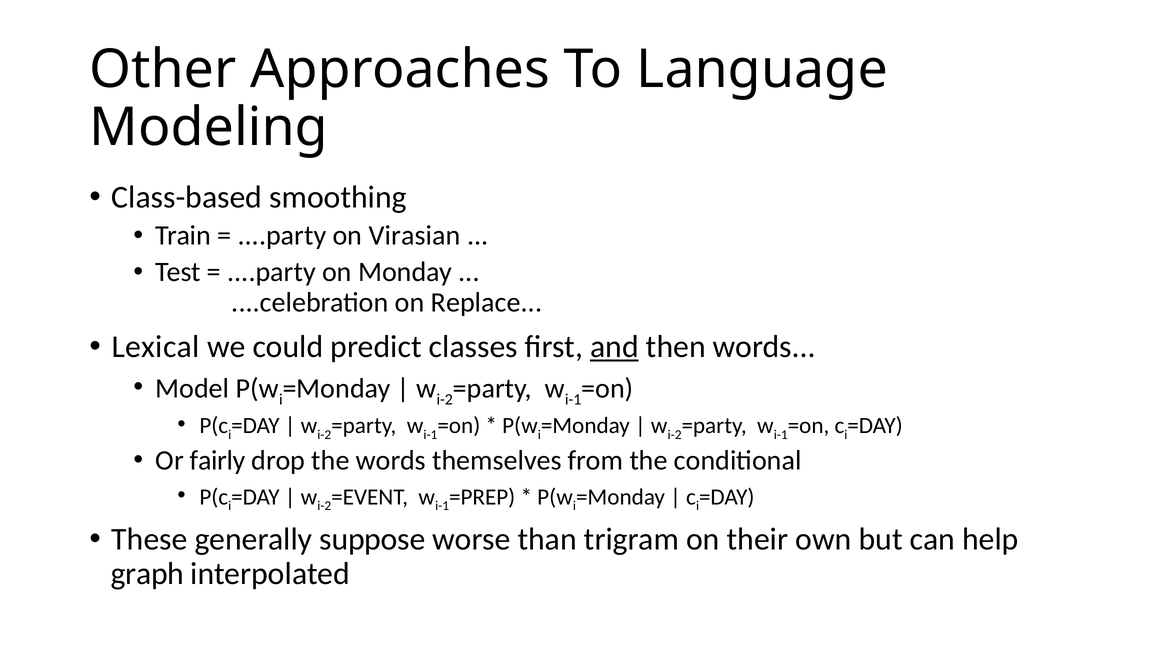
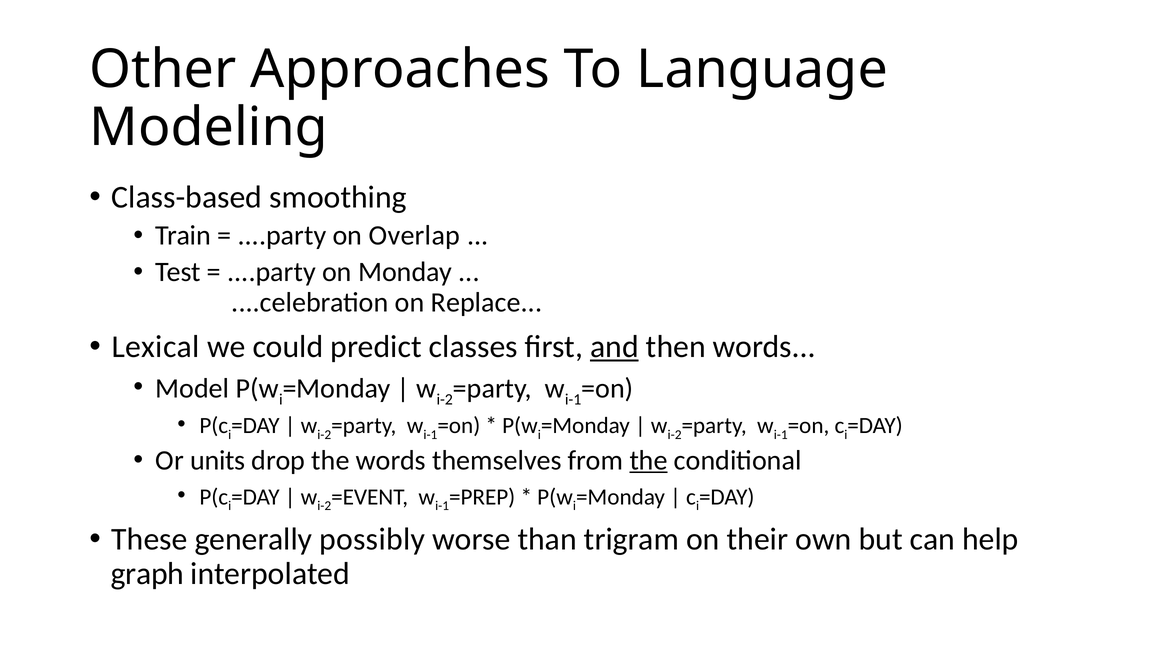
Virasian: Virasian -> Overlap
fairly: fairly -> units
the at (649, 460) underline: none -> present
suppose: suppose -> possibly
